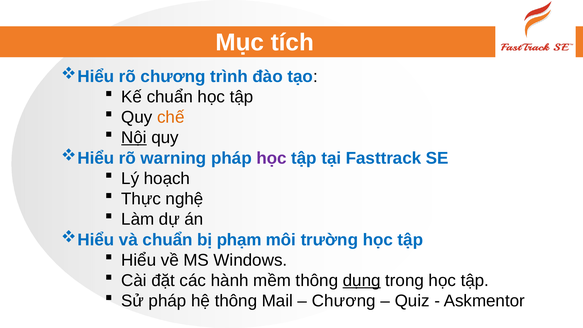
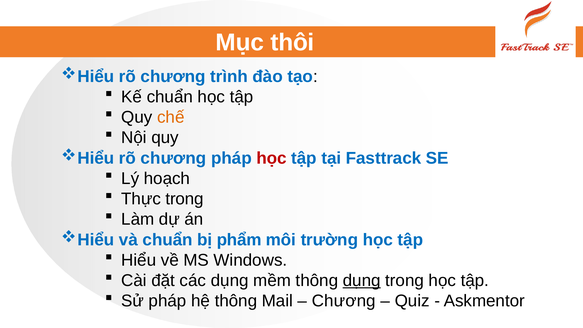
tích: tích -> thôi
Nội underline: present -> none
warning at (174, 158): warning -> chương
học at (271, 158) colour: purple -> red
Thực nghệ: nghệ -> trong
phạm: phạm -> phẩm
các hành: hành -> dụng
